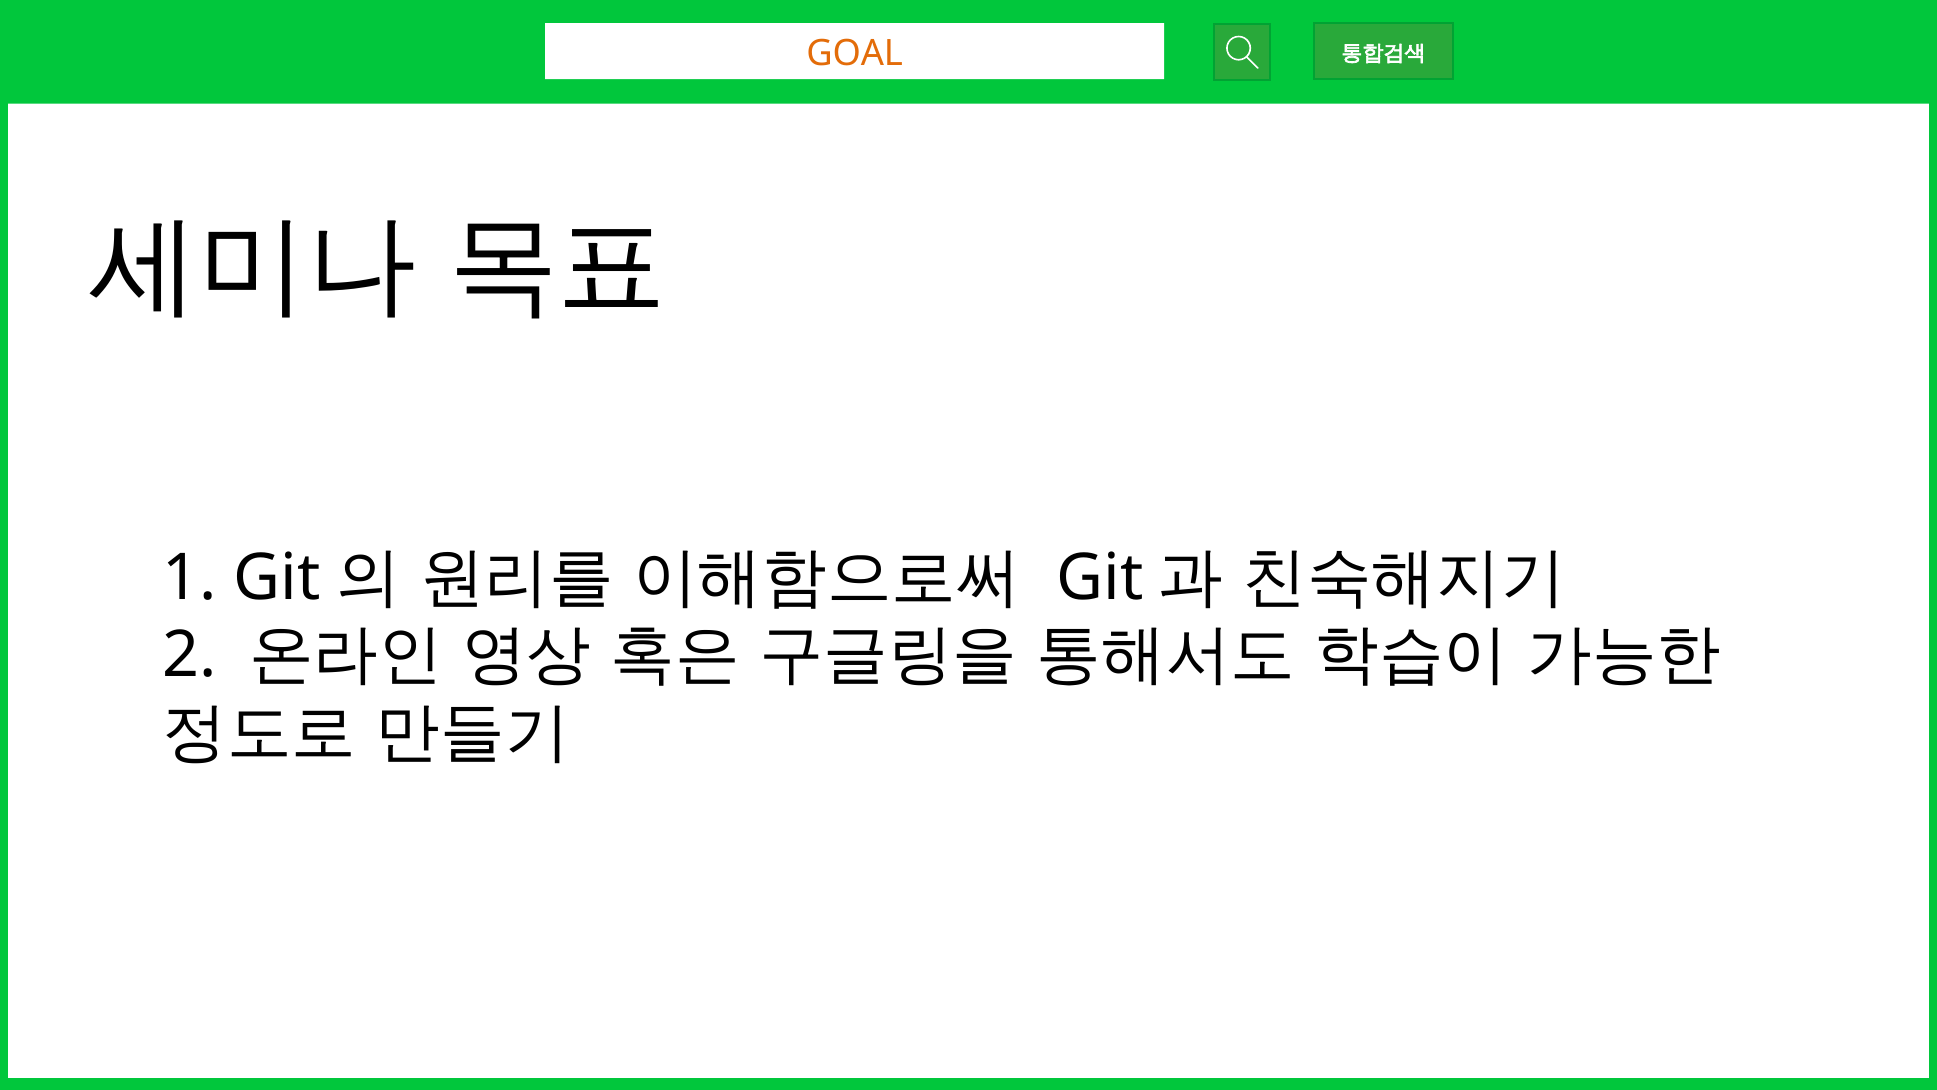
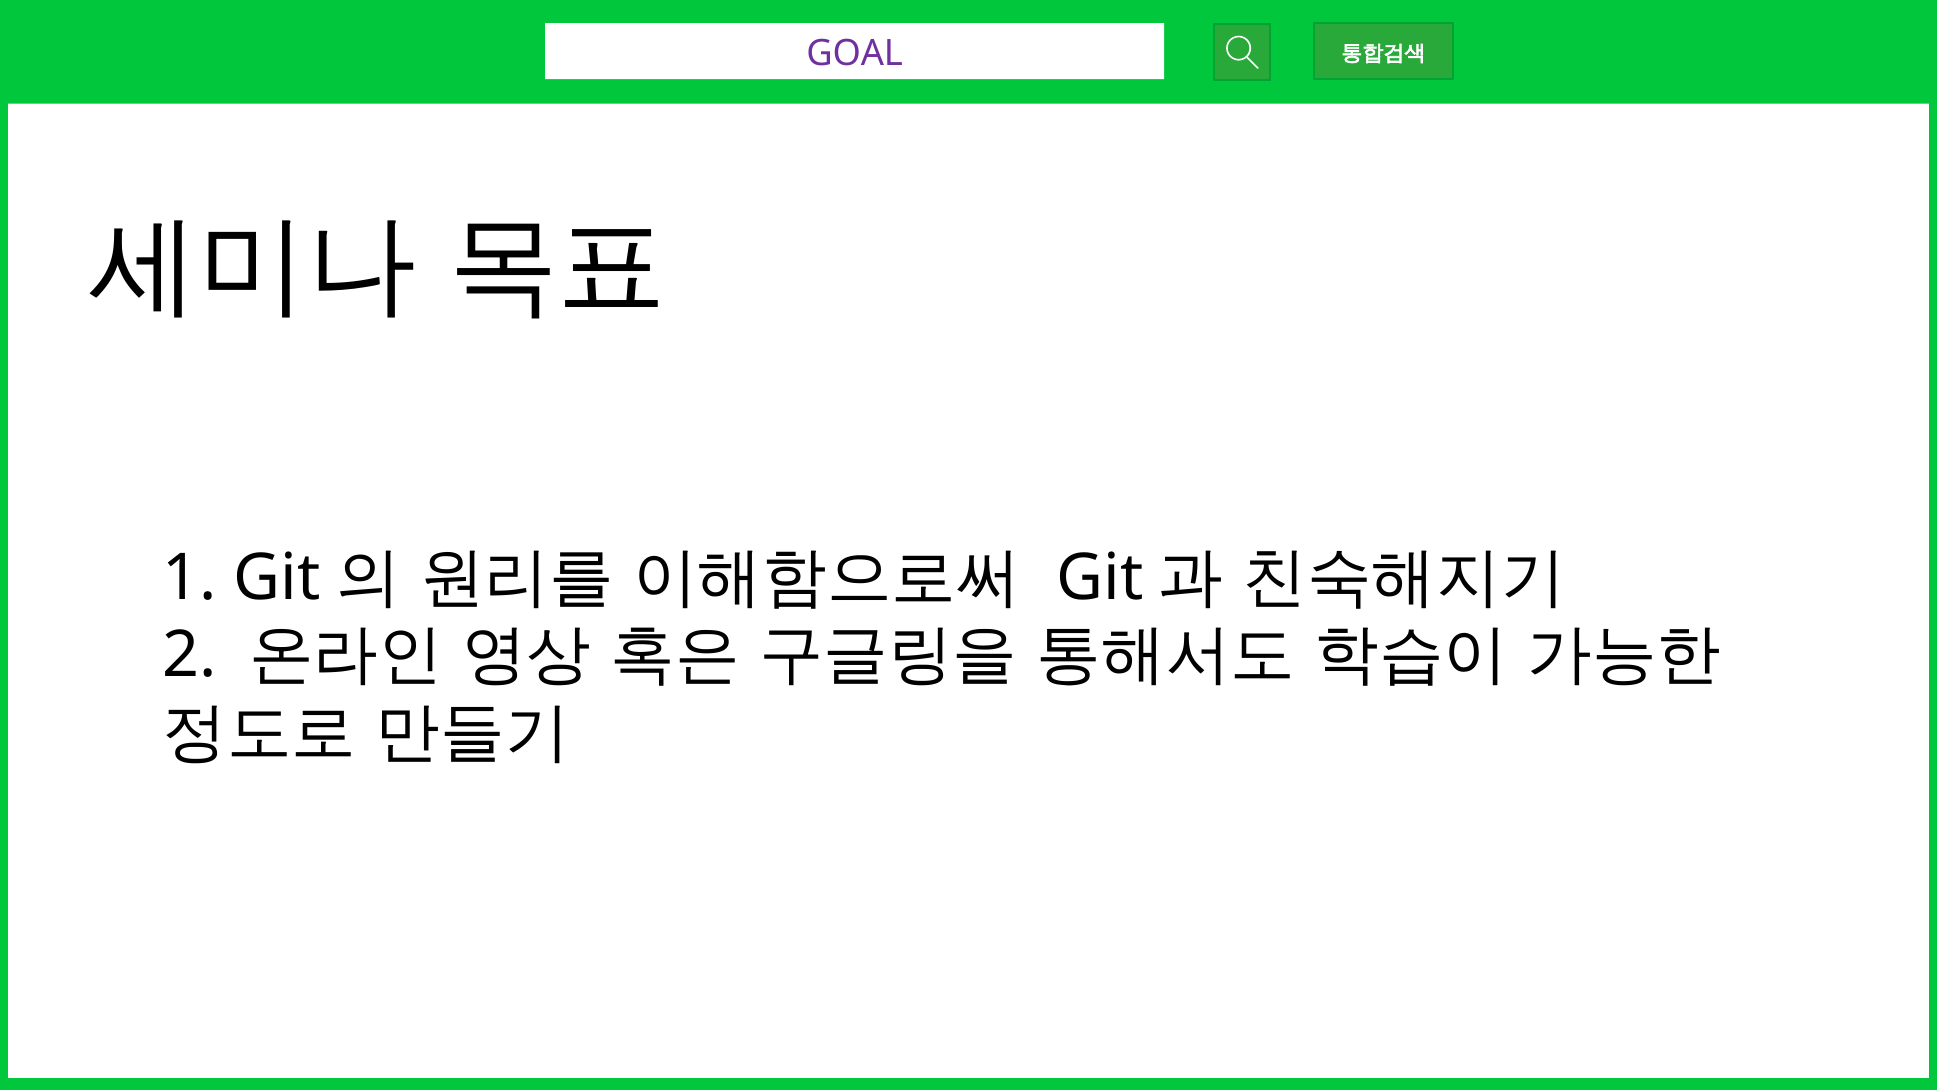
GOAL colour: orange -> purple
